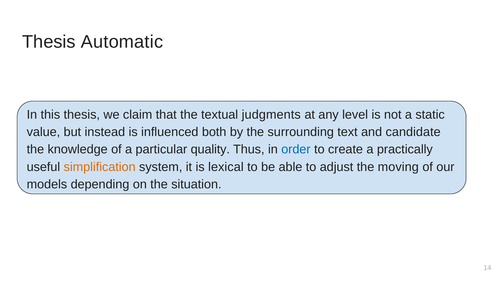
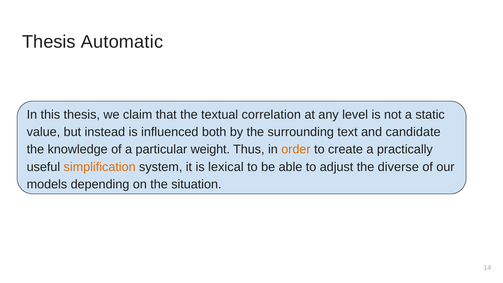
judgments: judgments -> correlation
quality: quality -> weight
order colour: blue -> orange
moving: moving -> diverse
